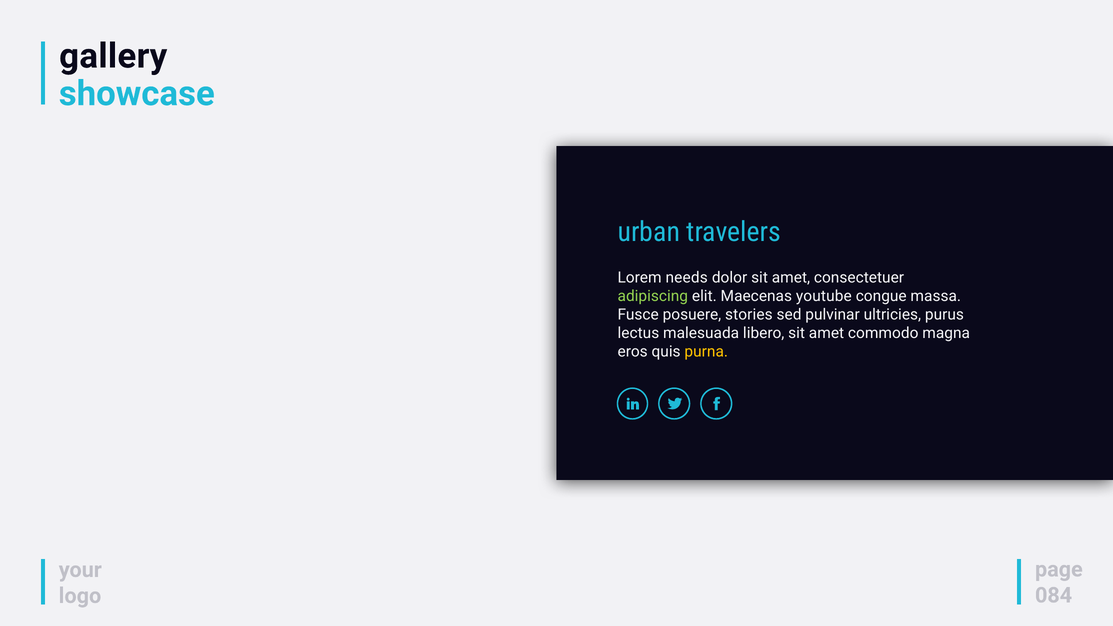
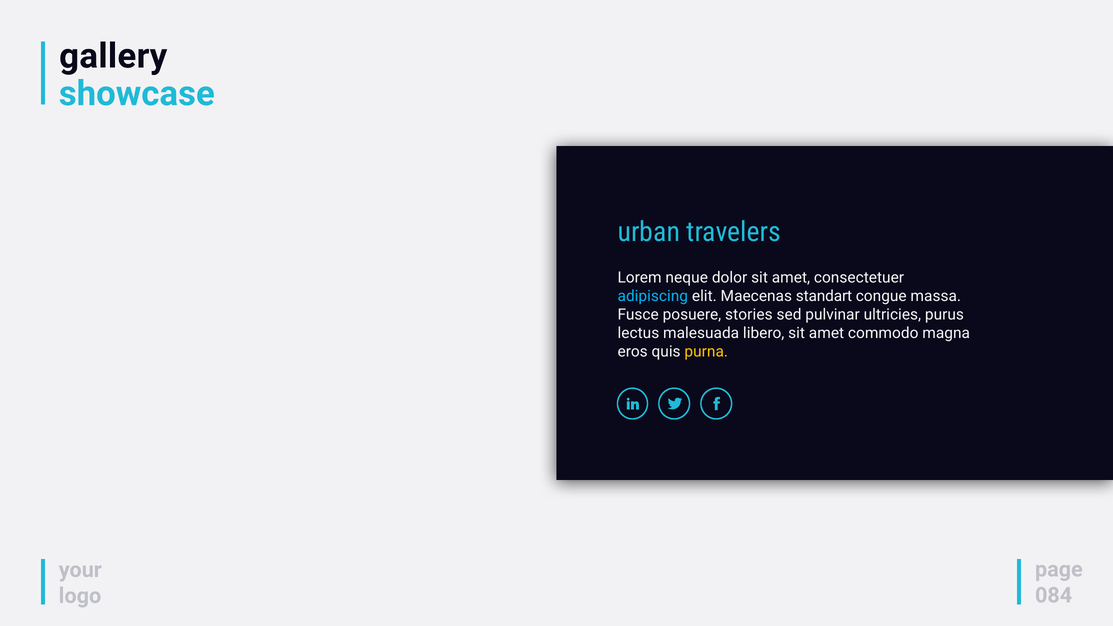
needs: needs -> neque
adipiscing colour: light green -> light blue
youtube: youtube -> standart
